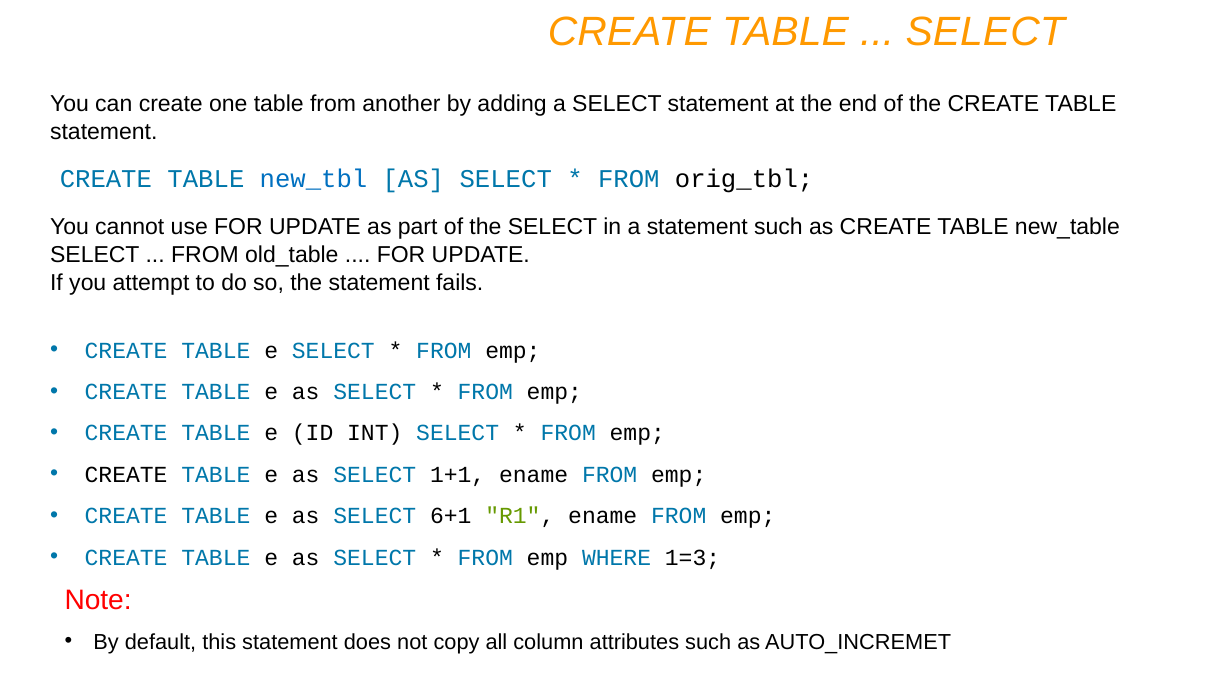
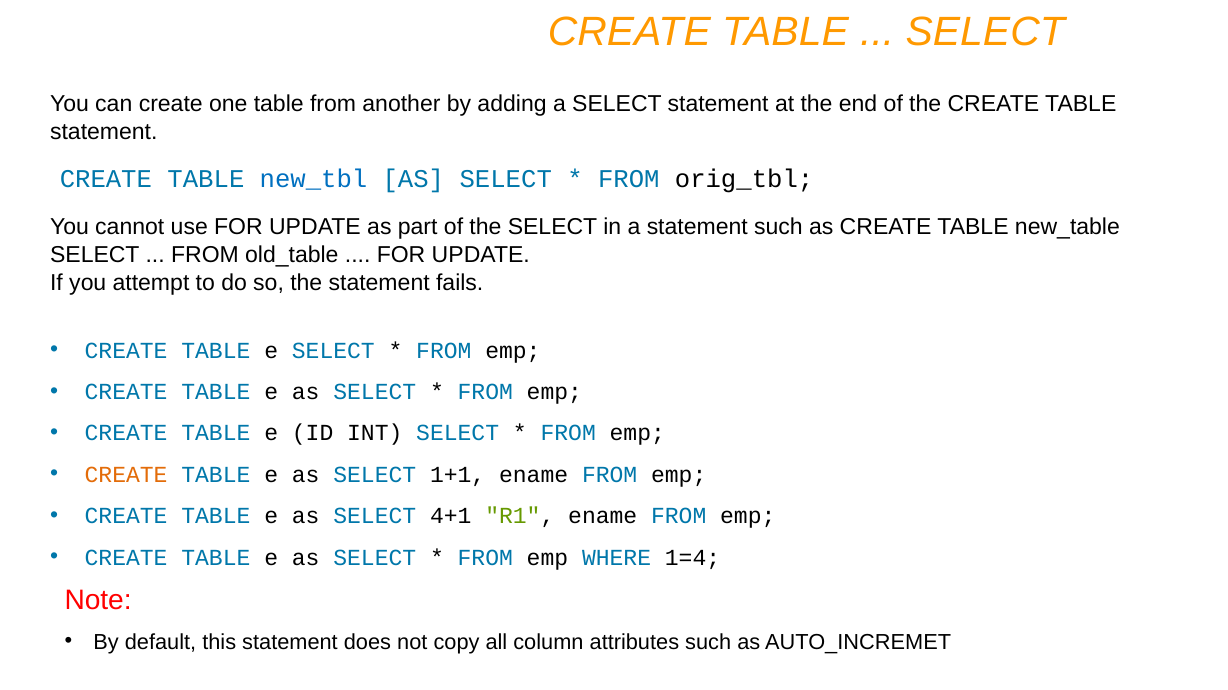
CREATE at (126, 475) colour: black -> orange
6+1: 6+1 -> 4+1
1=3: 1=3 -> 1=4
